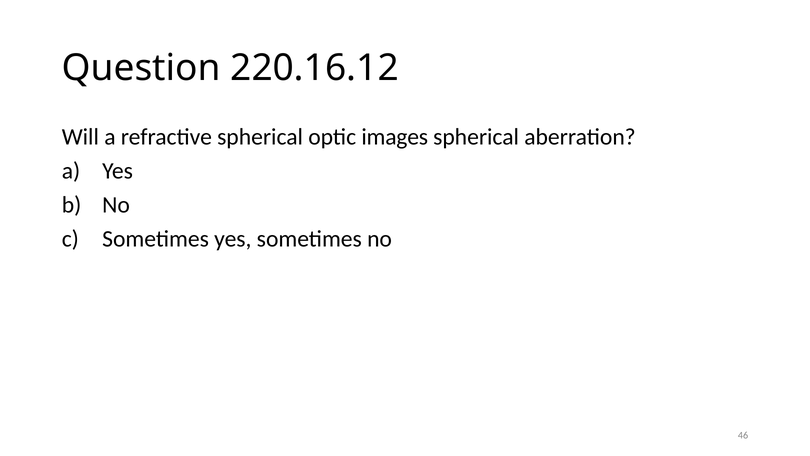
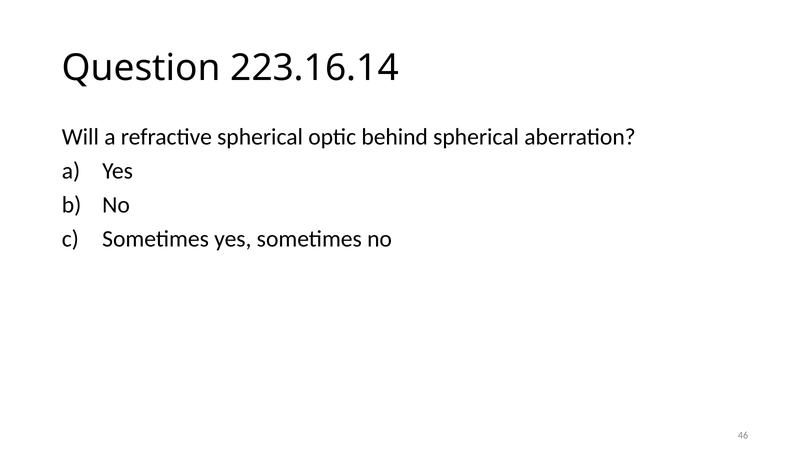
220.16.12: 220.16.12 -> 223.16.14
images: images -> behind
